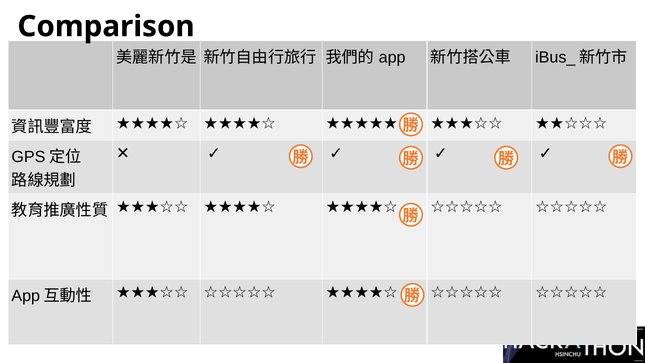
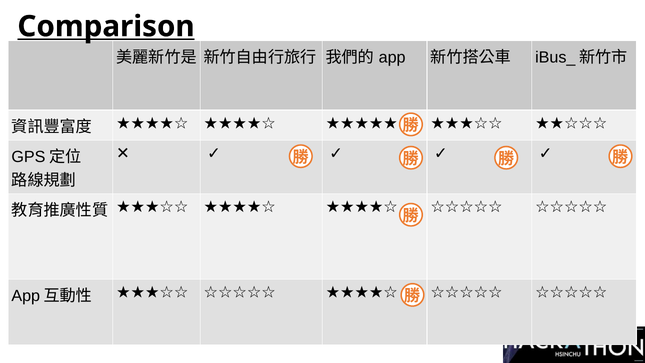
Comparison underline: none -> present
